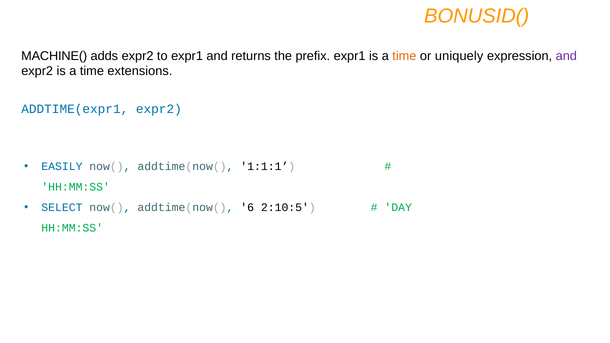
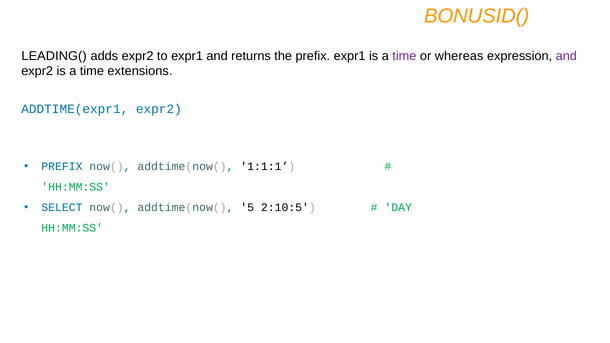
MACHINE(: MACHINE( -> LEADING(
time at (404, 56) colour: orange -> purple
uniquely: uniquely -> whereas
EASILY at (62, 167): EASILY -> PREFIX
6: 6 -> 5
